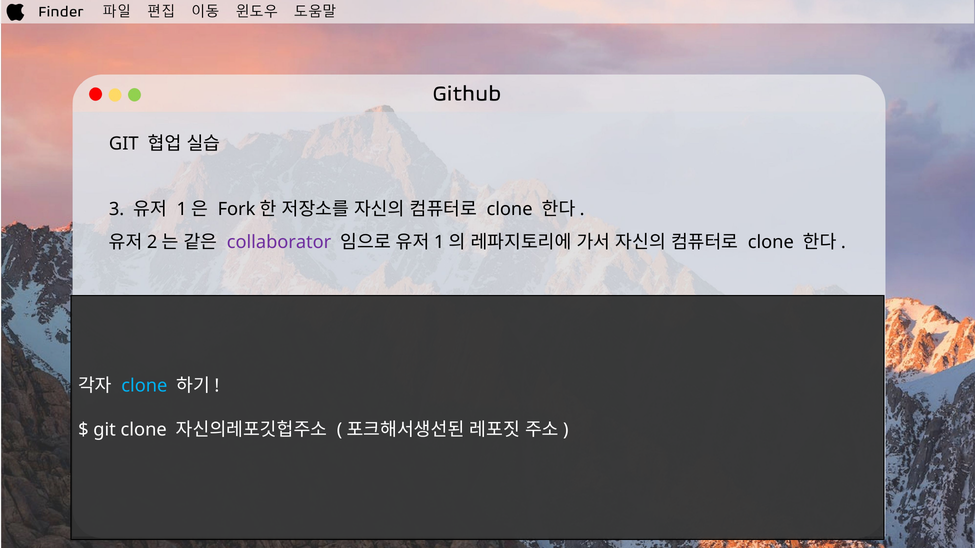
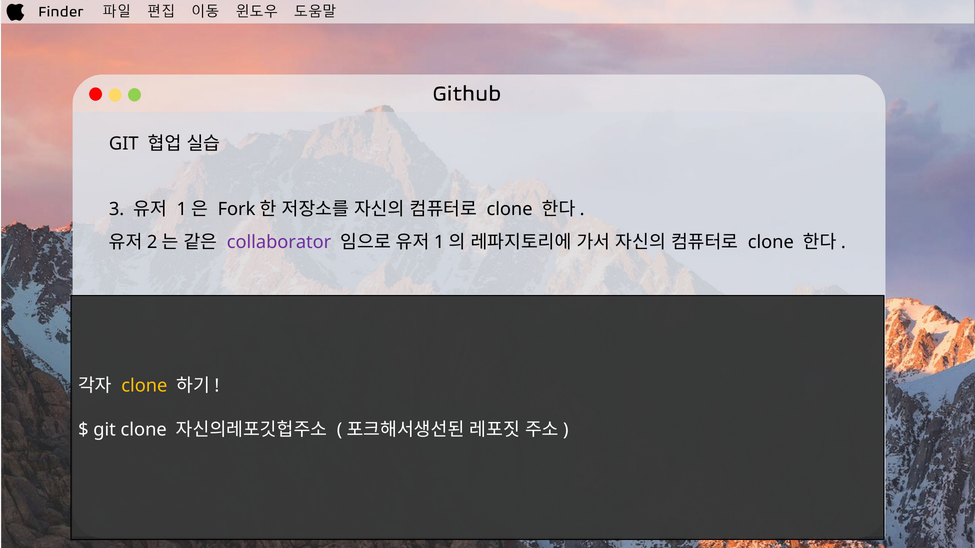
clone at (144, 386) colour: light blue -> yellow
